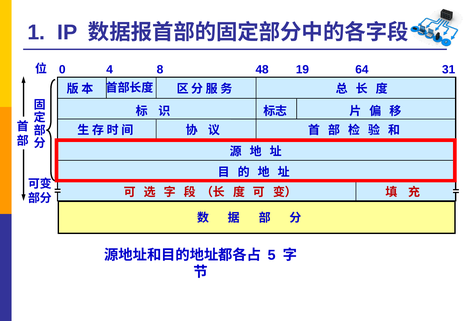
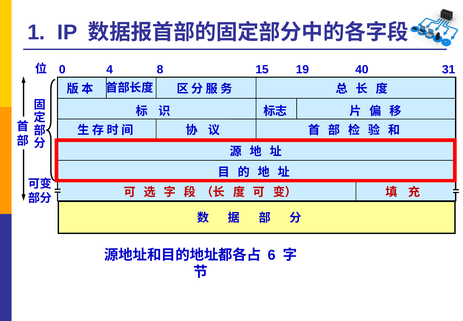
48: 48 -> 15
64: 64 -> 40
5: 5 -> 6
